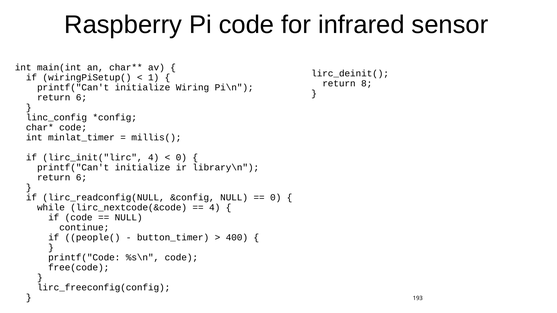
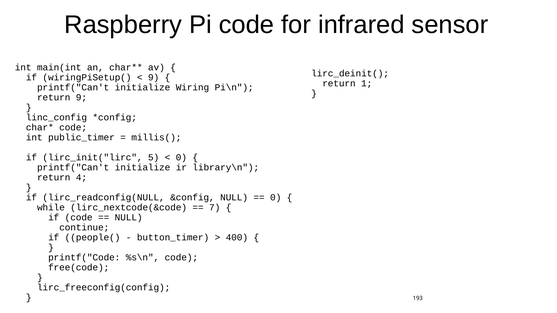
1 at (154, 77): 1 -> 9
8: 8 -> 1
6 at (81, 97): 6 -> 9
minlat_timer: minlat_timer -> public_timer
lirc_init("lirc 4: 4 -> 5
6 at (81, 178): 6 -> 4
4 at (215, 208): 4 -> 7
